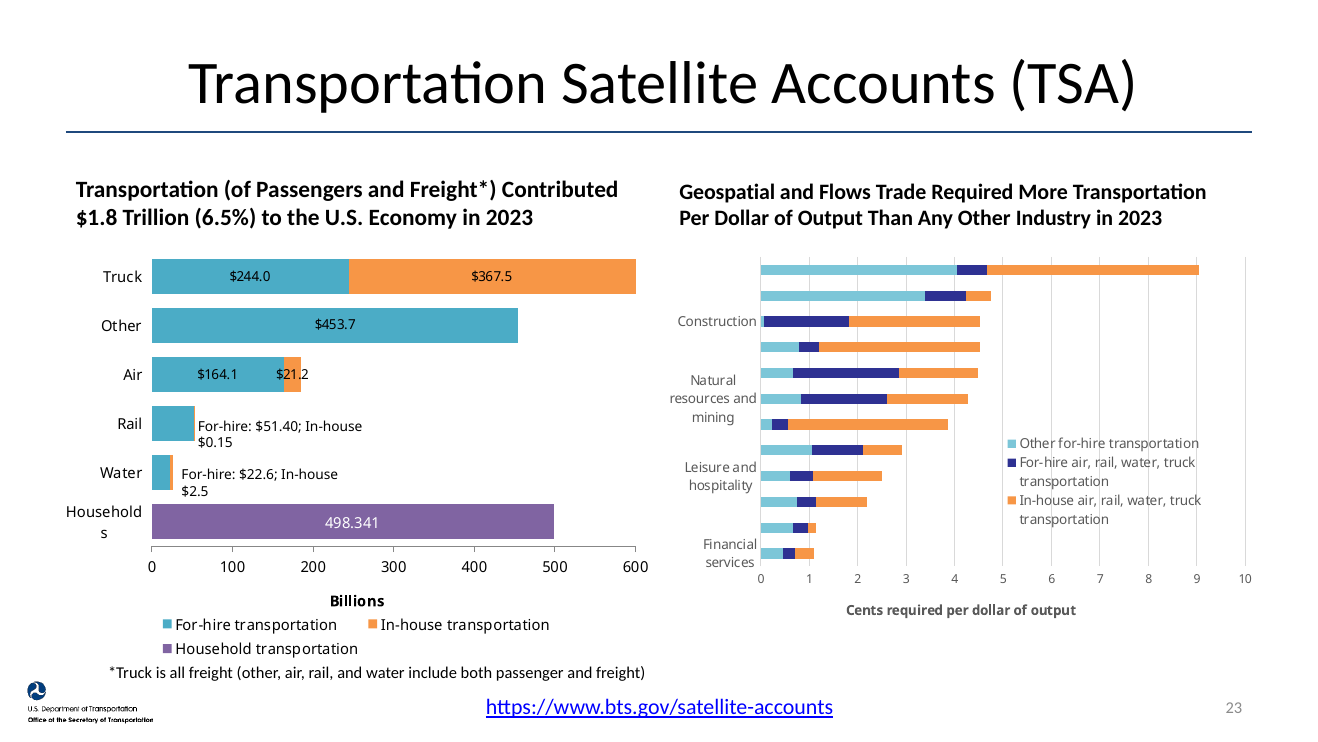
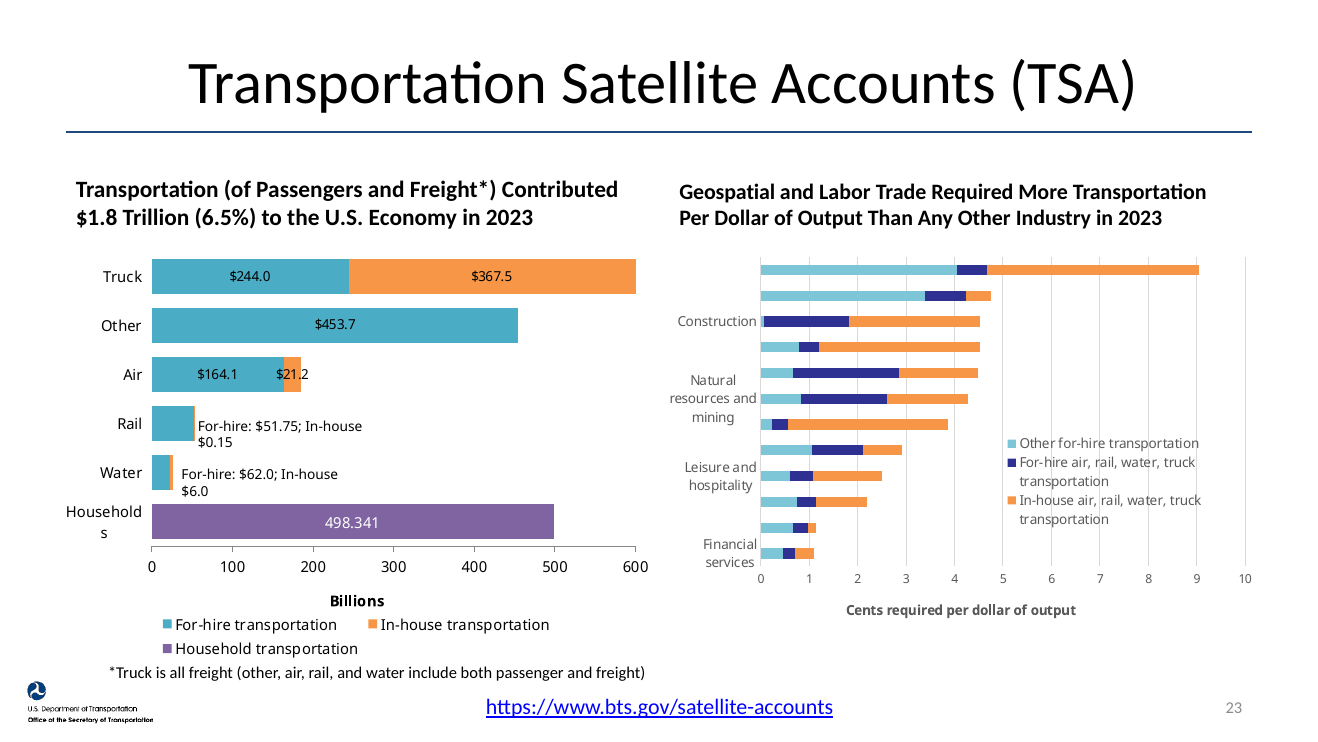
Flows: Flows -> Labor
$51.40: $51.40 -> $51.75
$22.6: $22.6 -> $62.0
$2.5: $2.5 -> $6.0
